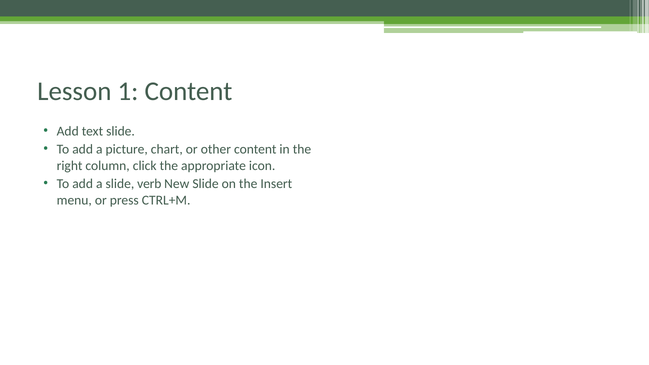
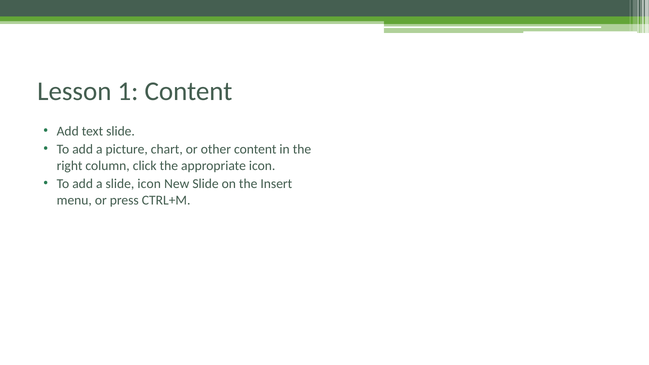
slide verb: verb -> icon
